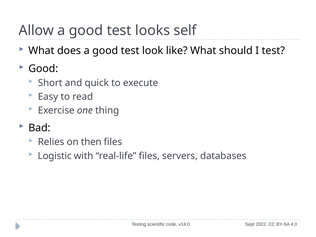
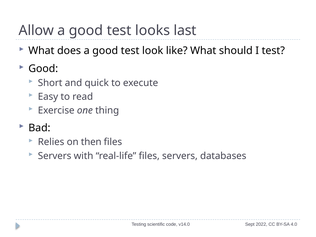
self: self -> last
Logistic at (55, 156): Logistic -> Servers
